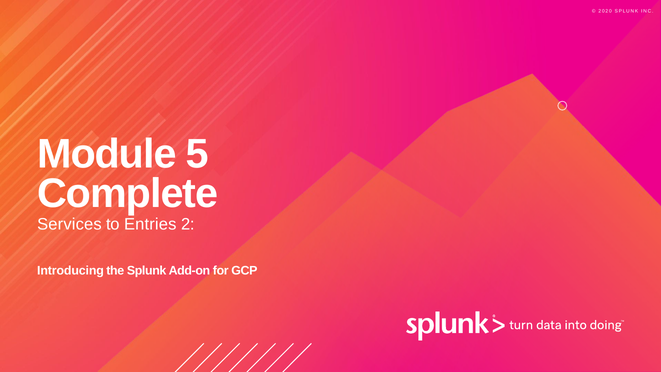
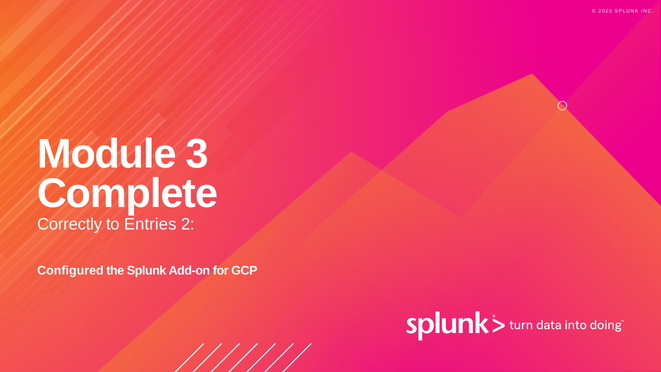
5: 5 -> 3
Services: Services -> Correctly
Introducing: Introducing -> Configured
